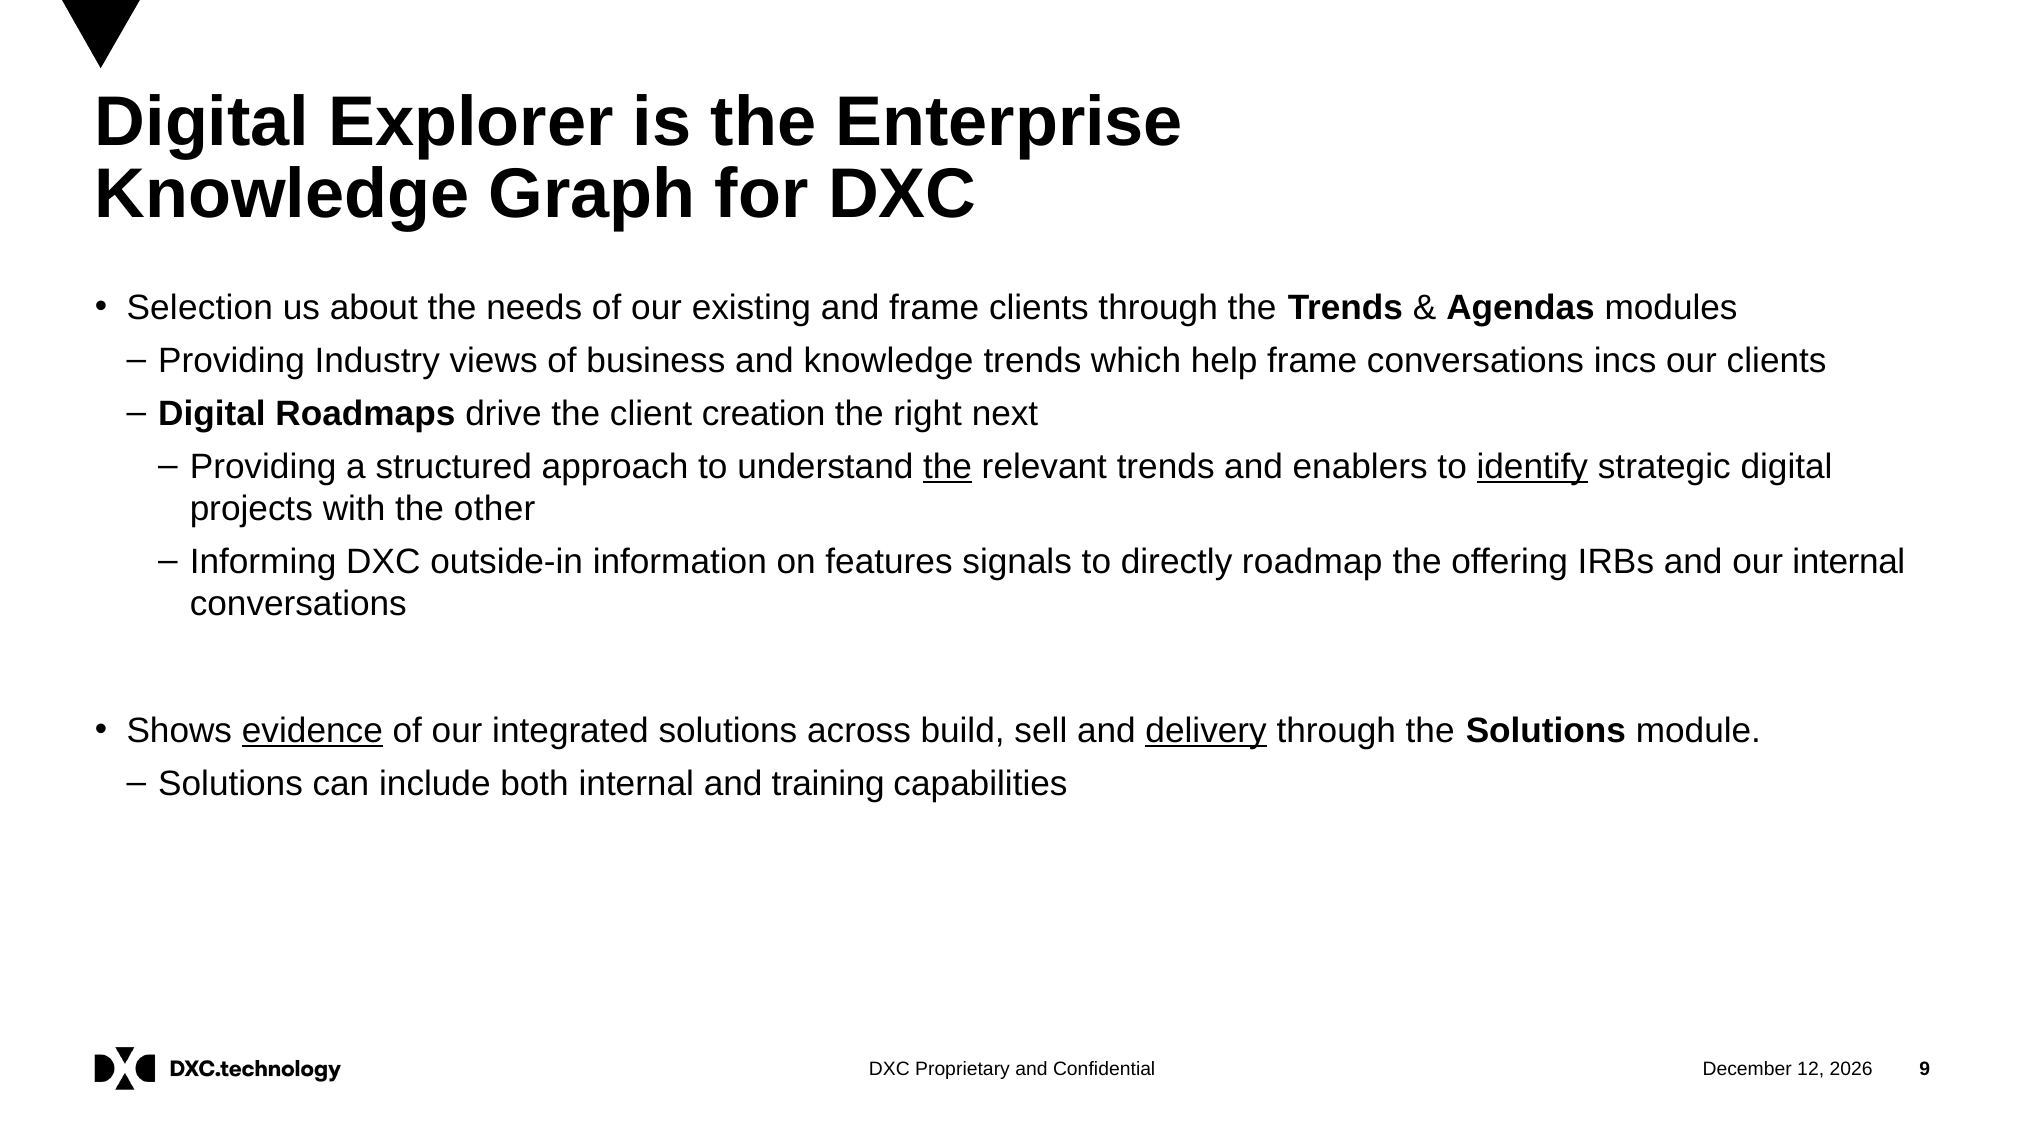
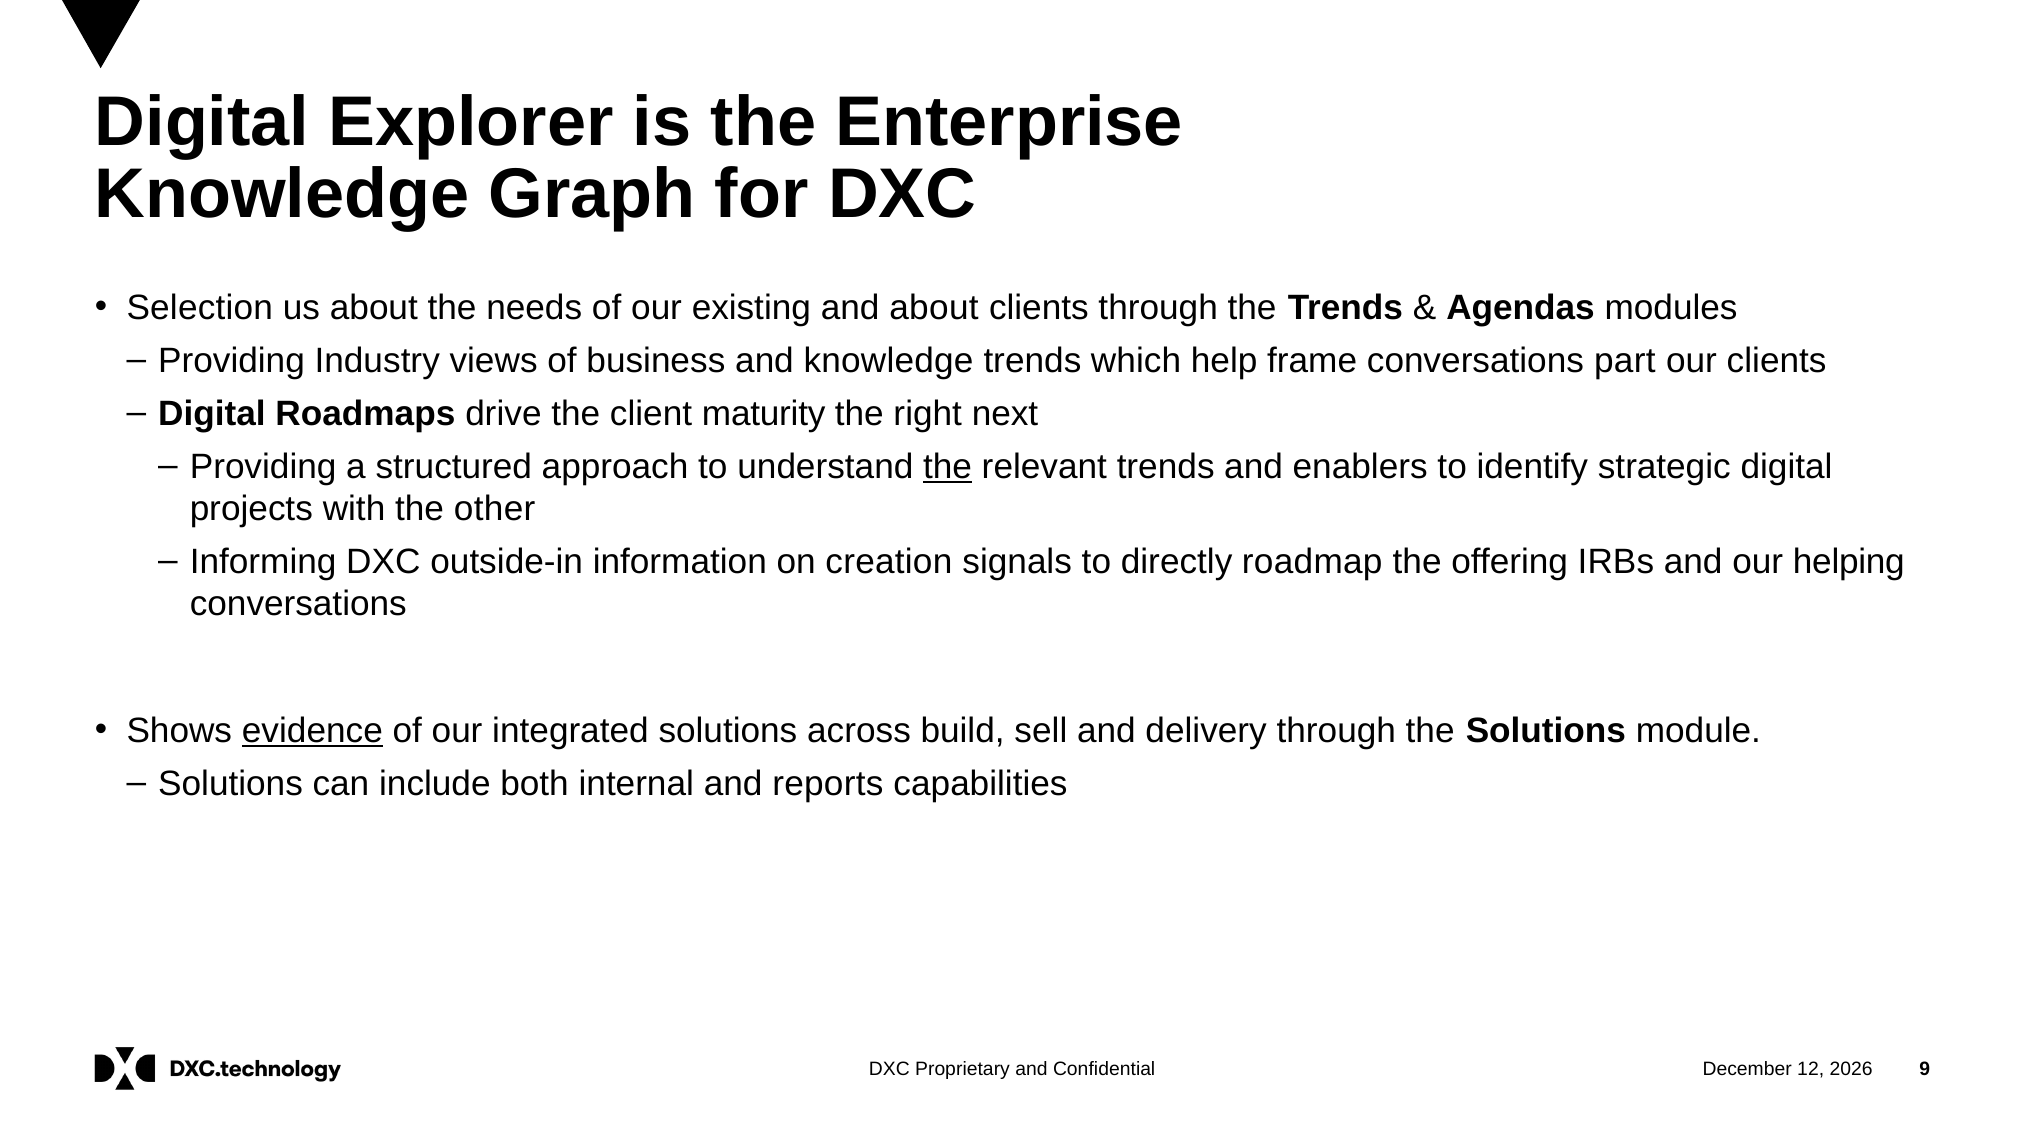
and frame: frame -> about
incs: incs -> part
creation: creation -> maturity
identify underline: present -> none
features: features -> creation
our internal: internal -> helping
delivery underline: present -> none
training: training -> reports
